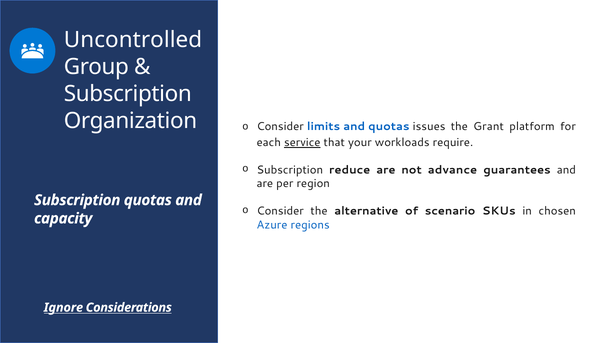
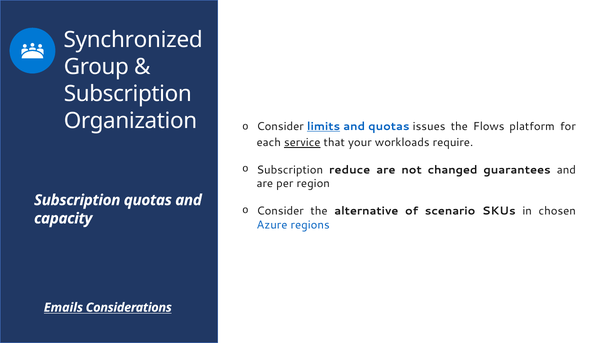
Uncontrolled: Uncontrolled -> Synchronized
limits underline: none -> present
Grant: Grant -> Flows
advance: advance -> changed
Ignore: Ignore -> Emails
